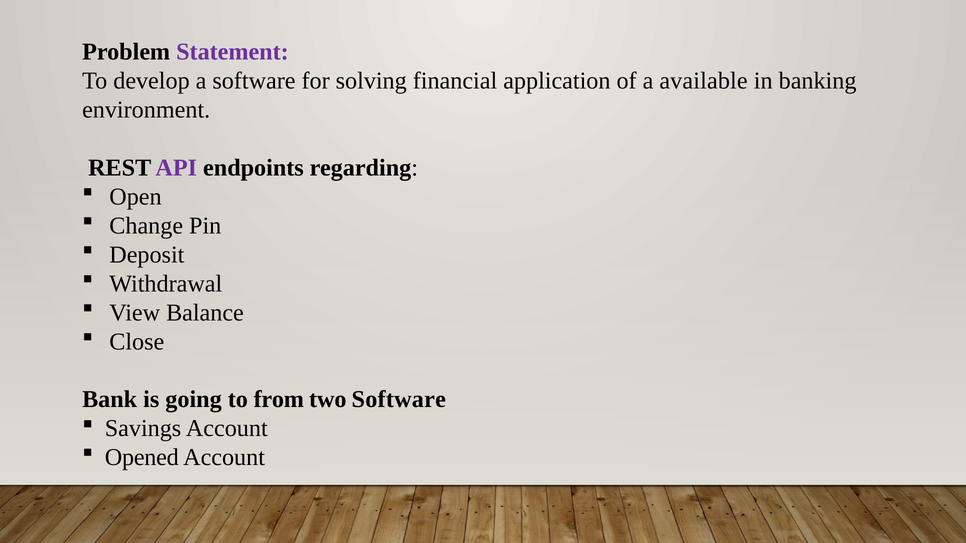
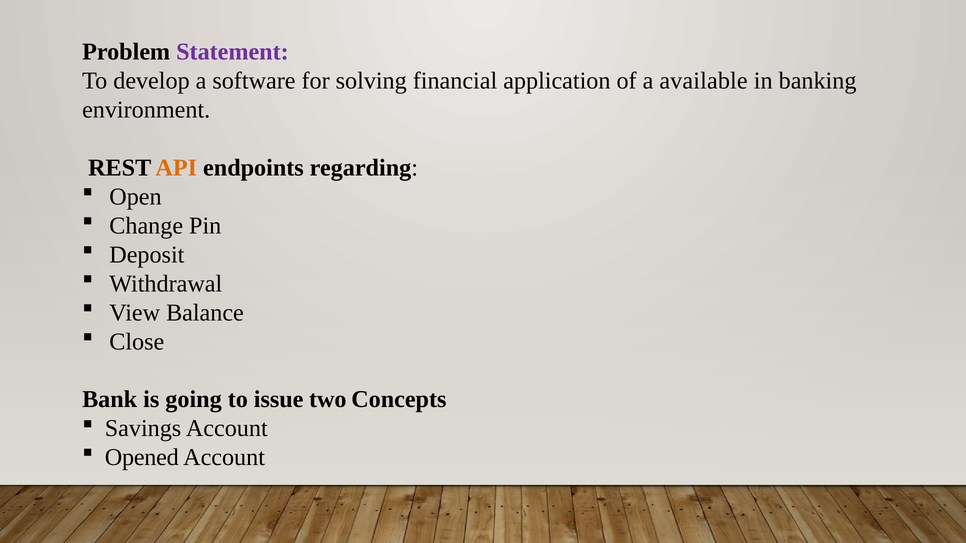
API colour: purple -> orange
from: from -> issue
two Software: Software -> Concepts
